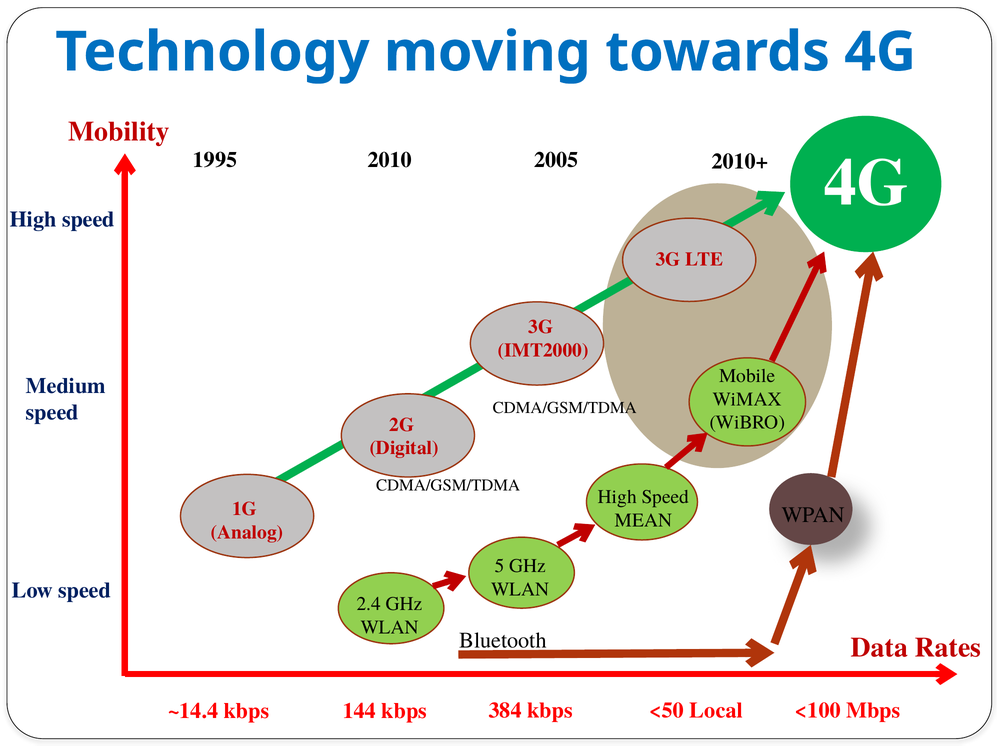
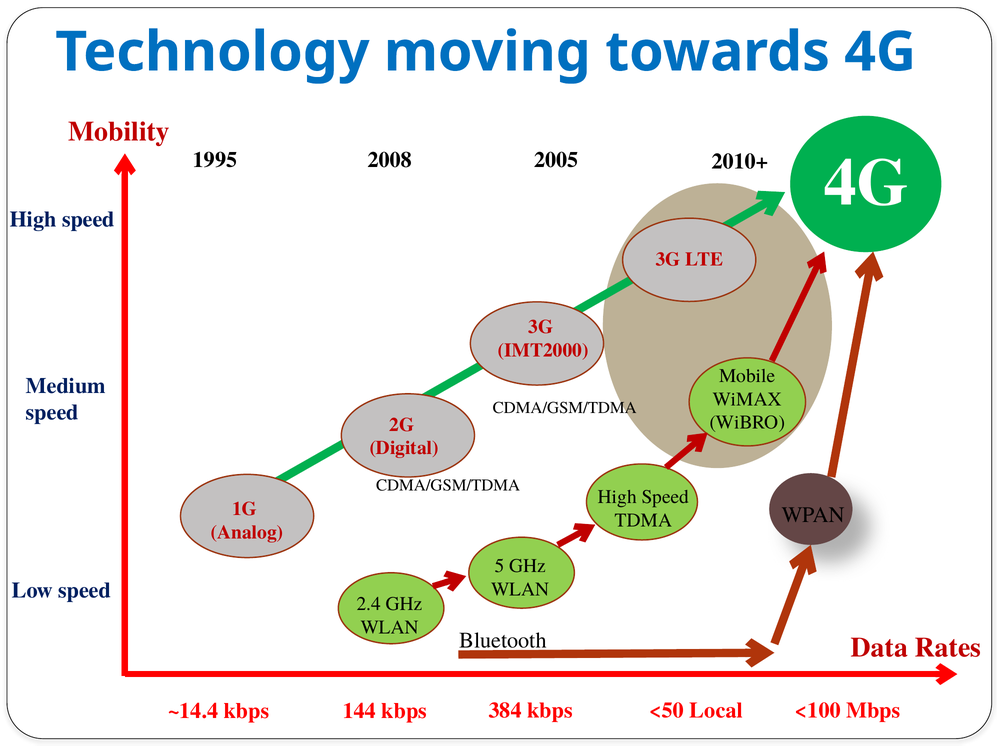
2010: 2010 -> 2008
MEAN: MEAN -> TDMA
